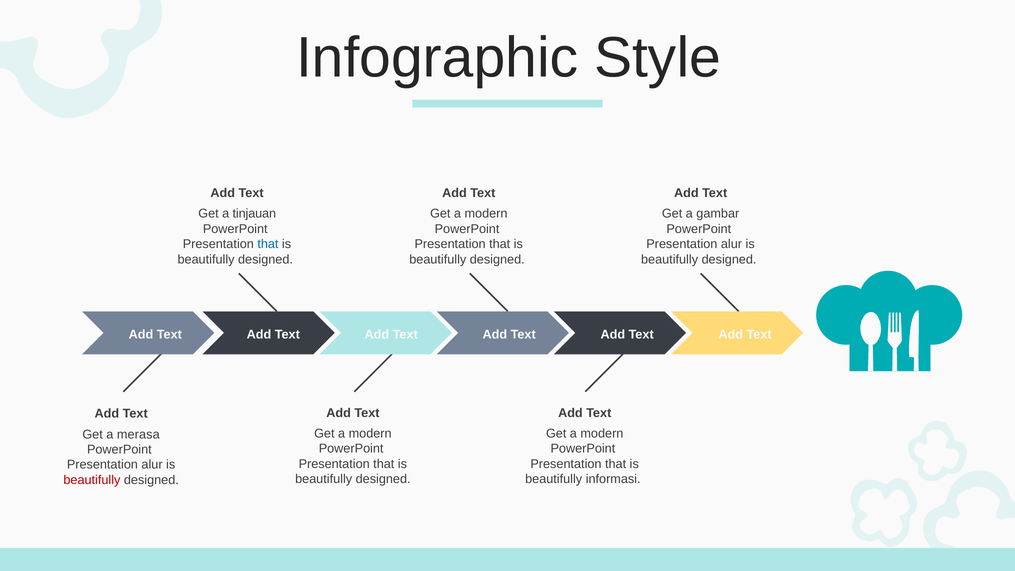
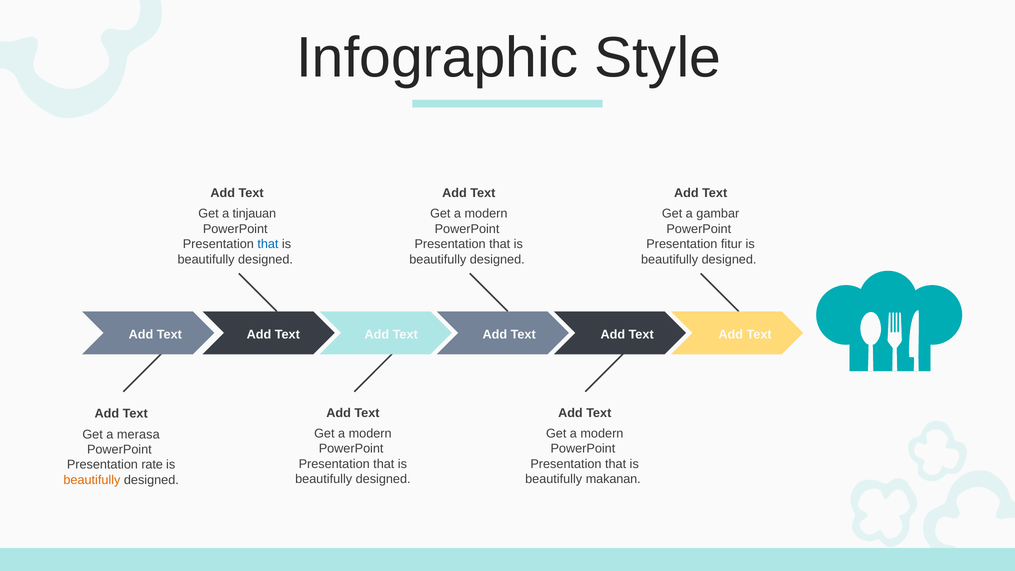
alur at (731, 244): alur -> fitur
alur at (152, 465): alur -> rate
informasi: informasi -> makanan
beautifully at (92, 480) colour: red -> orange
